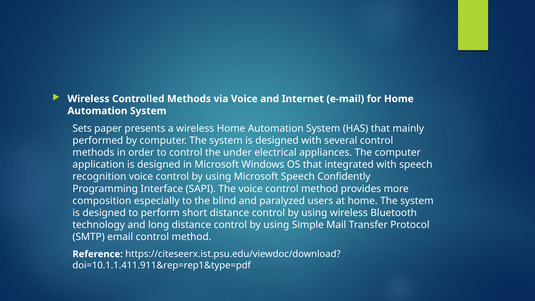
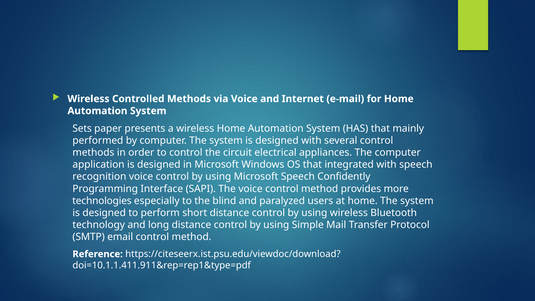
under: under -> circuit
composition: composition -> technologies
